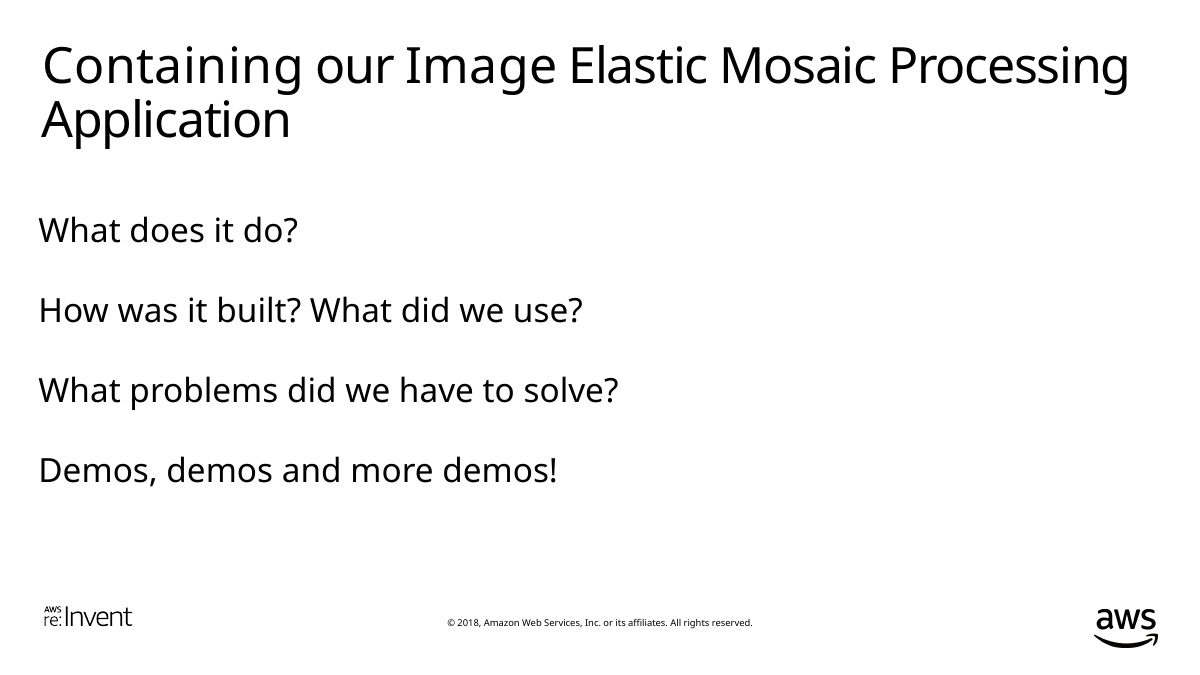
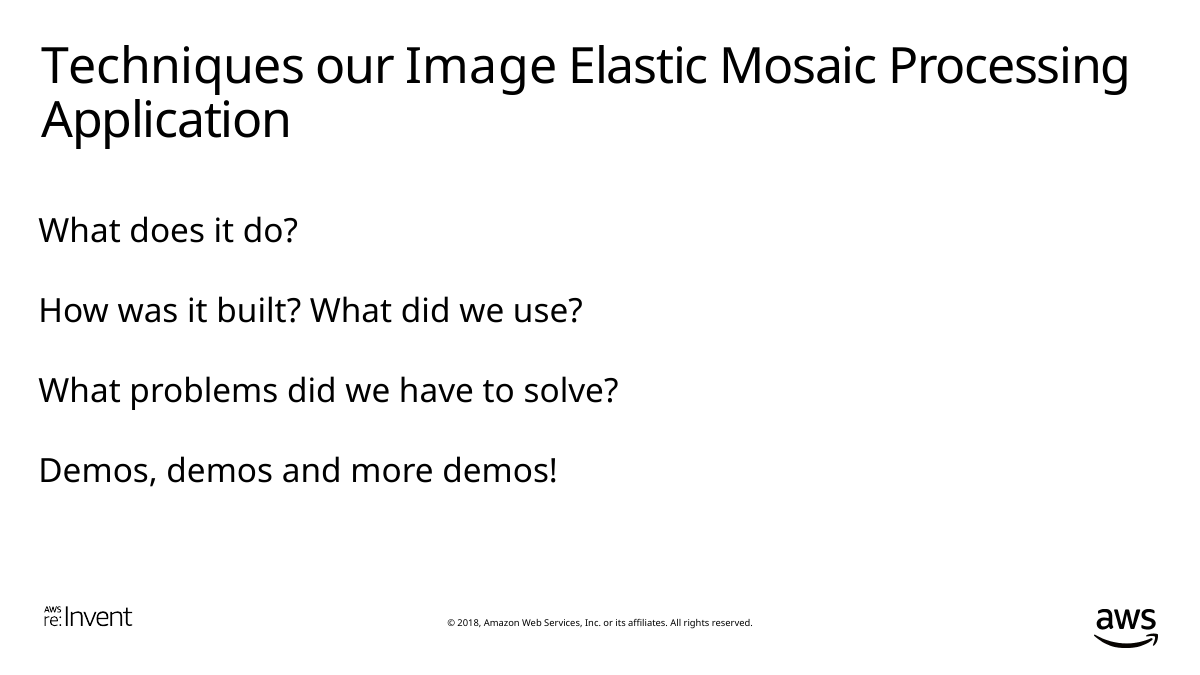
Containing: Containing -> Techniques
